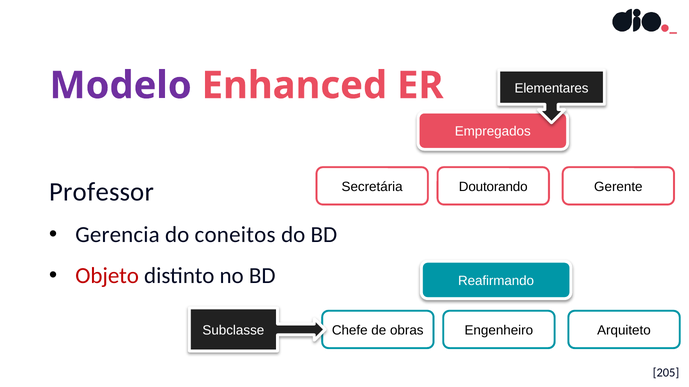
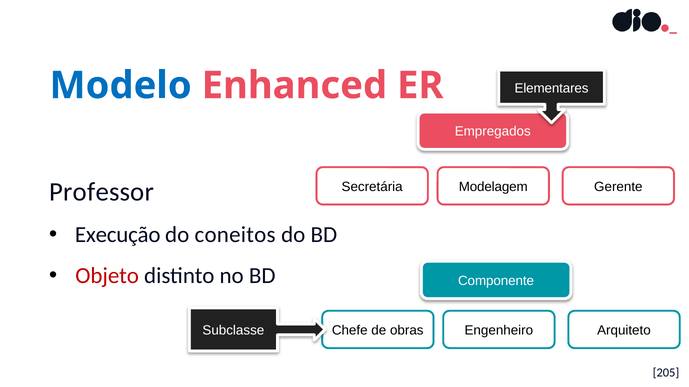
Modelo colour: purple -> blue
Doutorando: Doutorando -> Modelagem
Gerencia: Gerencia -> Execução
Reafirmando: Reafirmando -> Componente
